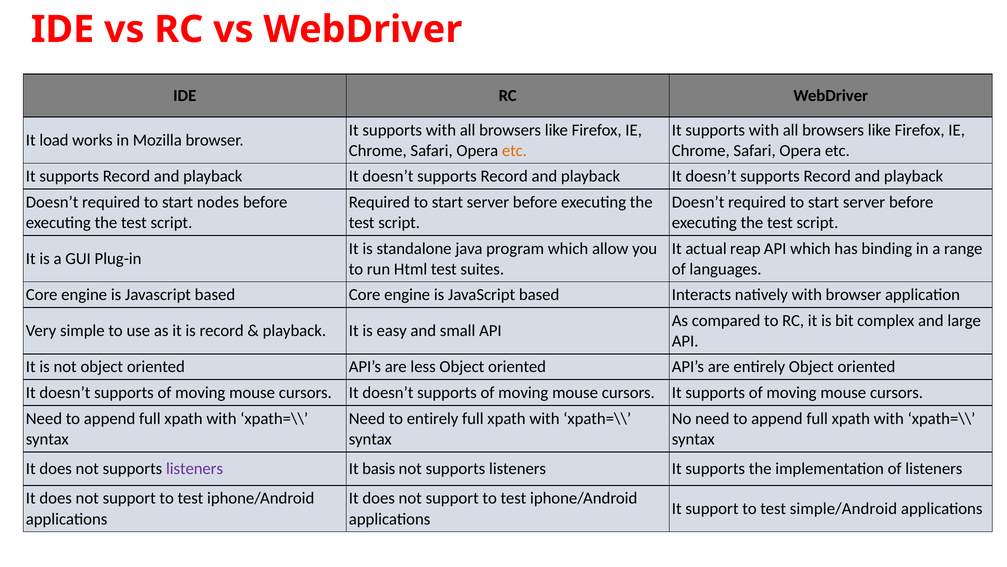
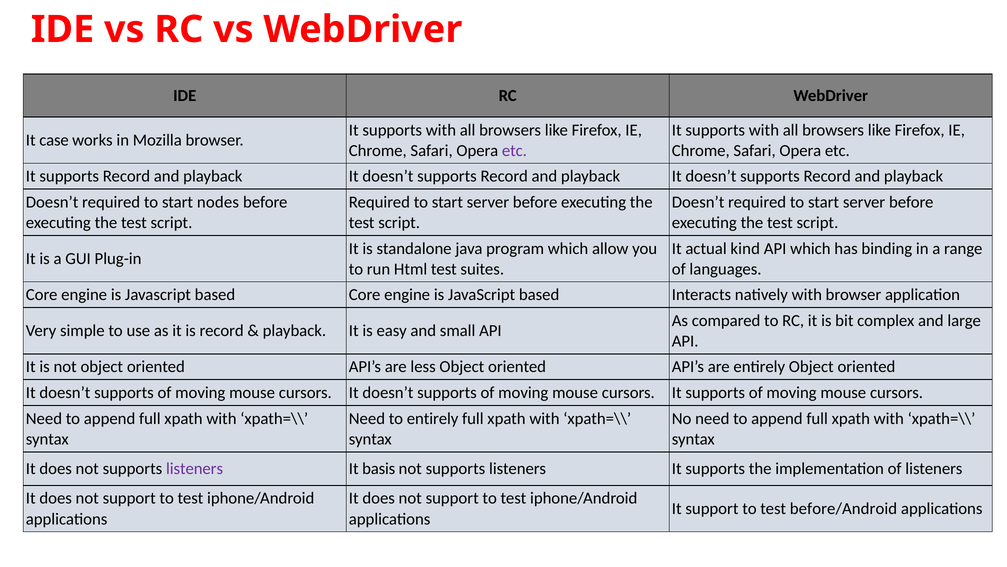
load: load -> case
etc at (514, 150) colour: orange -> purple
reap: reap -> kind
simple/Android: simple/Android -> before/Android
